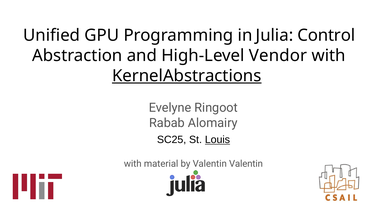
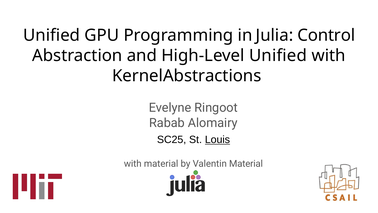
High-Level Vendor: Vendor -> Unified
KernelAbstractions underline: present -> none
Valentin Valentin: Valentin -> Material
